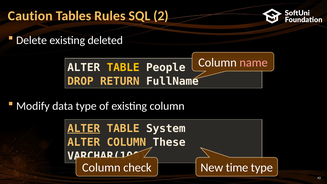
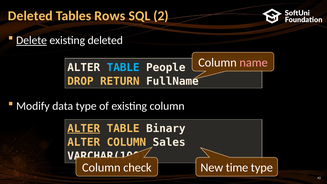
Caution at (30, 16): Caution -> Deleted
Rules: Rules -> Rows
Delete underline: none -> present
TABLE at (123, 67) colour: yellow -> light blue
System: System -> Binary
These: These -> Sales
